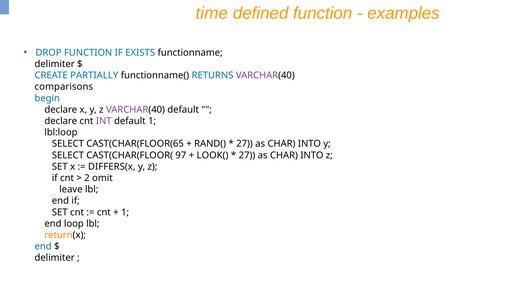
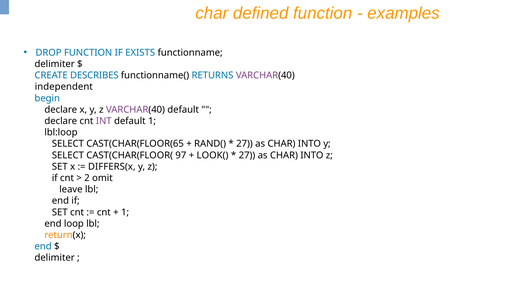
time at (212, 13): time -> char
PARTIALLY: PARTIALLY -> DESCRIBES
comparisons: comparisons -> independent
